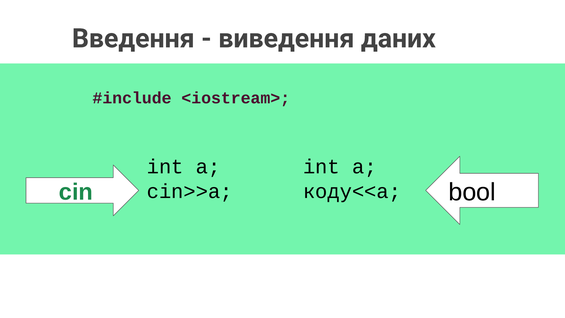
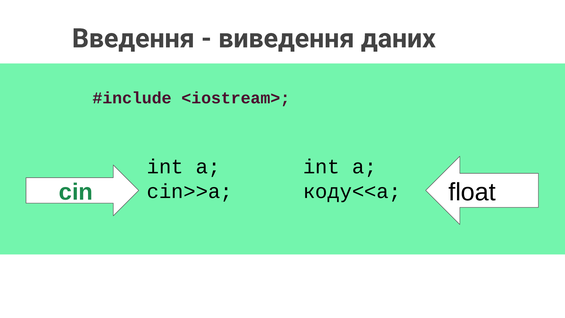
bool: bool -> float
